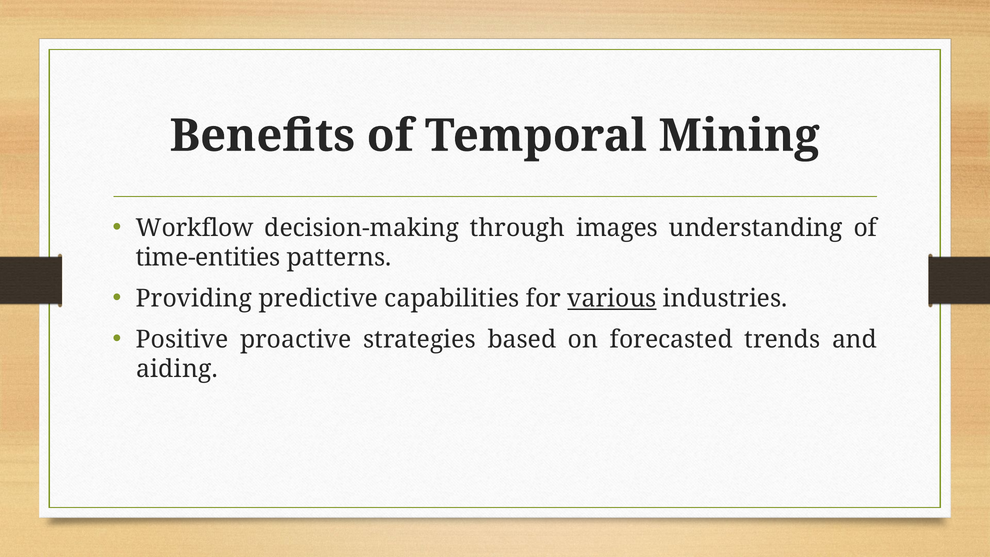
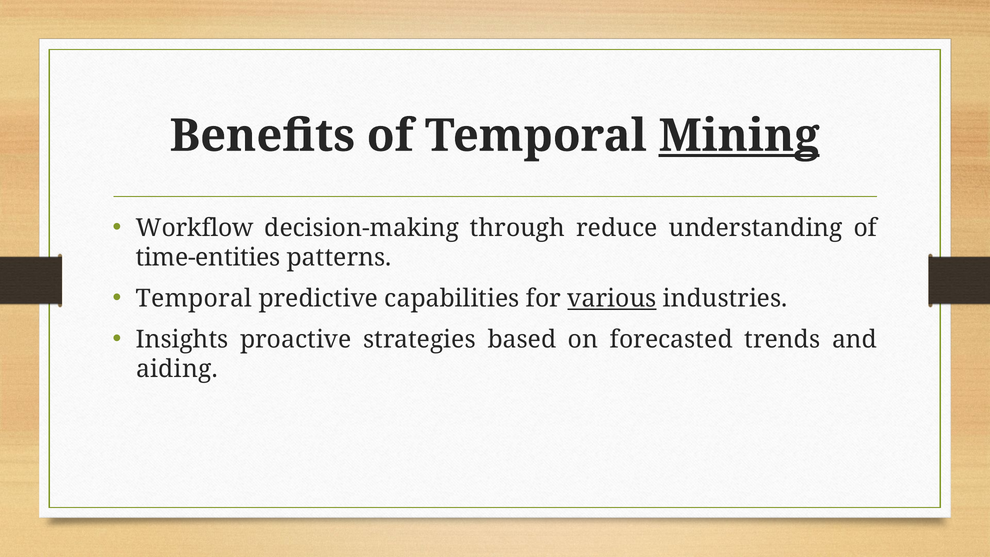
Mining underline: none -> present
images: images -> reduce
Providing at (194, 299): Providing -> Temporal
Positive: Positive -> Insights
